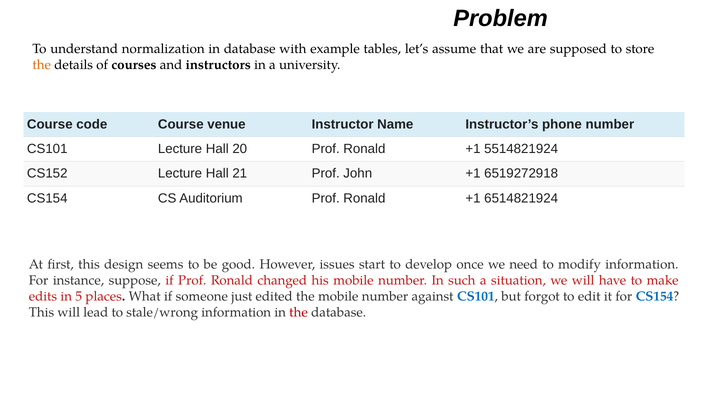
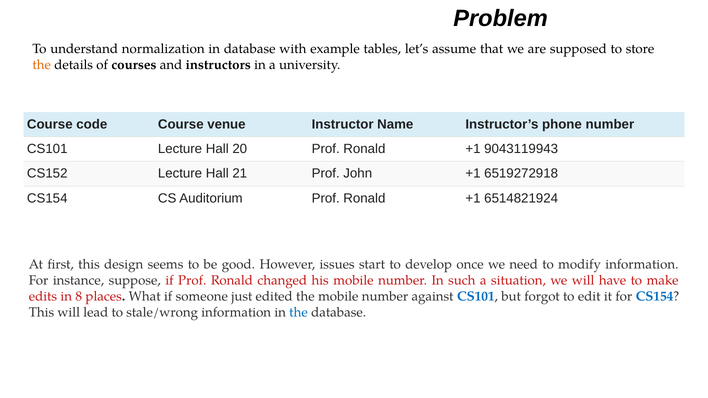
5514821924: 5514821924 -> 9043119943
5: 5 -> 8
the at (299, 312) colour: red -> blue
